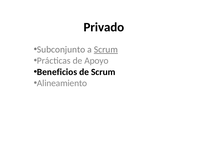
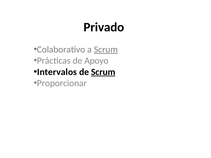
Subconjunto: Subconjunto -> Colaborativo
Beneficios: Beneficios -> Intervalos
Scrum at (103, 72) underline: none -> present
Alineamiento: Alineamiento -> Proporcionar
